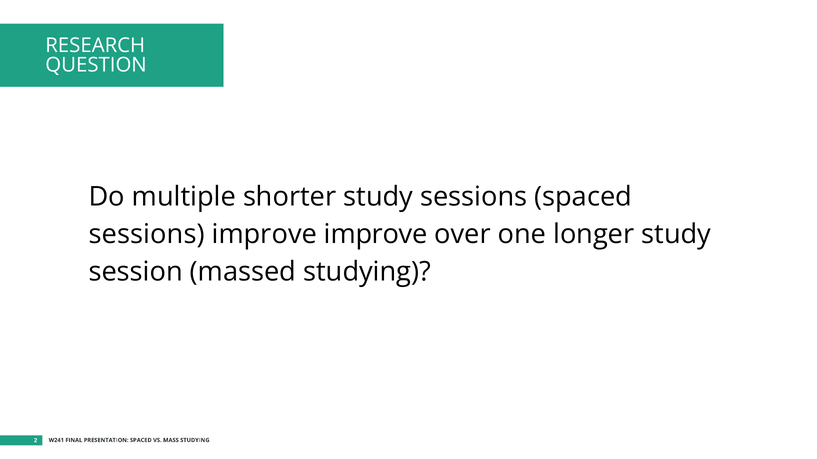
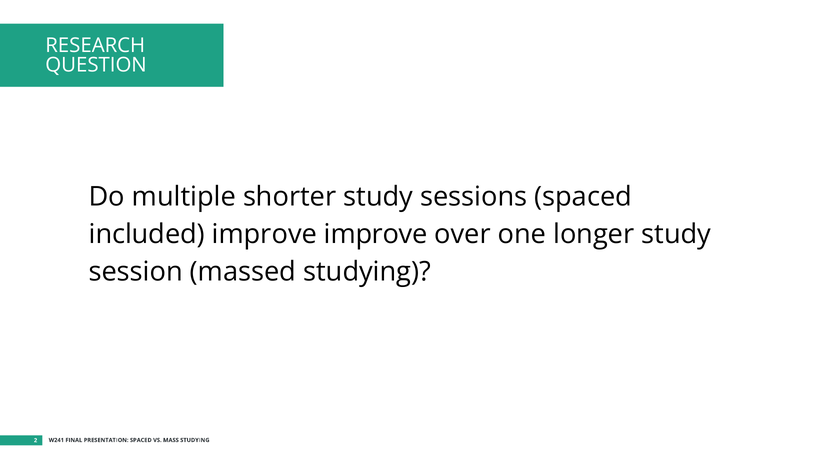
sessions at (147, 235): sessions -> included
